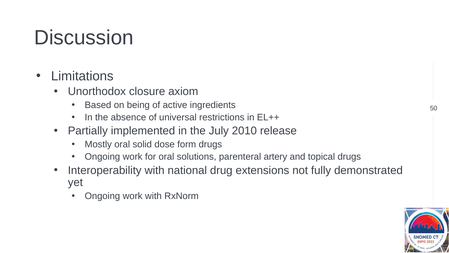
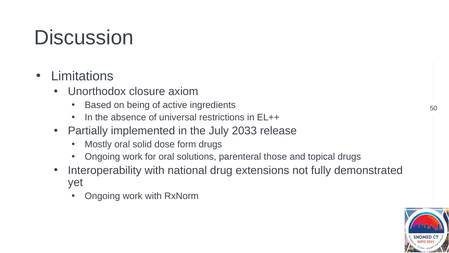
2010: 2010 -> 2033
artery: artery -> those
